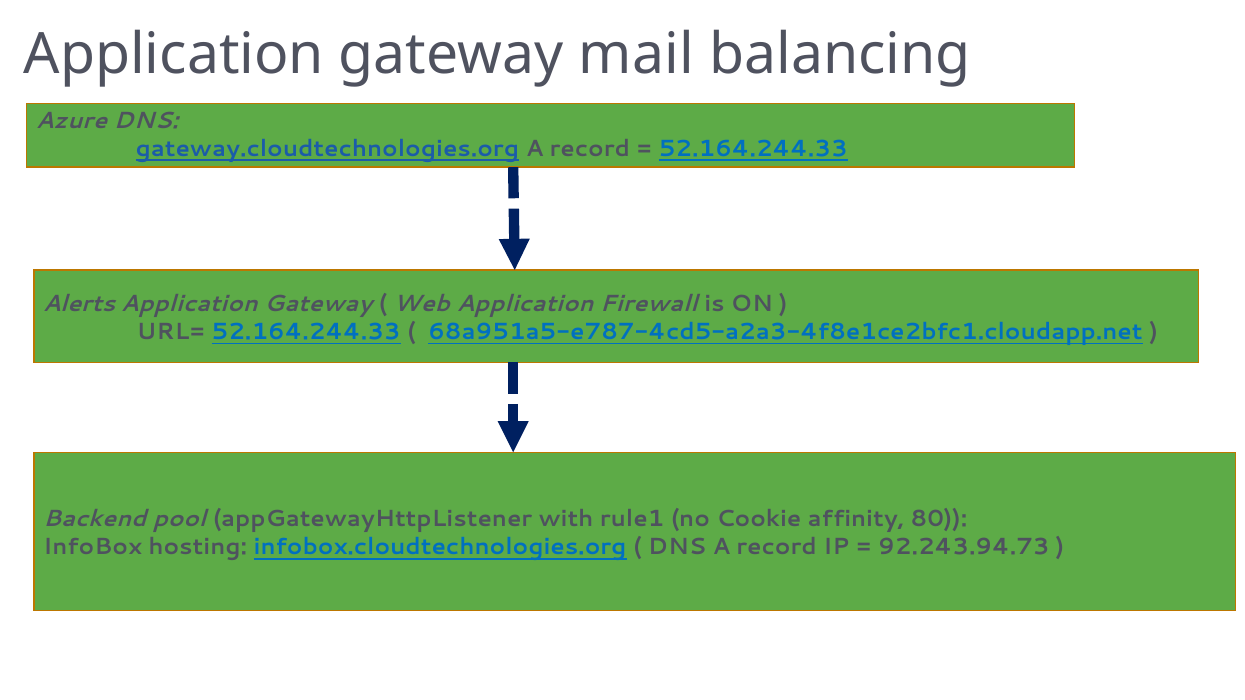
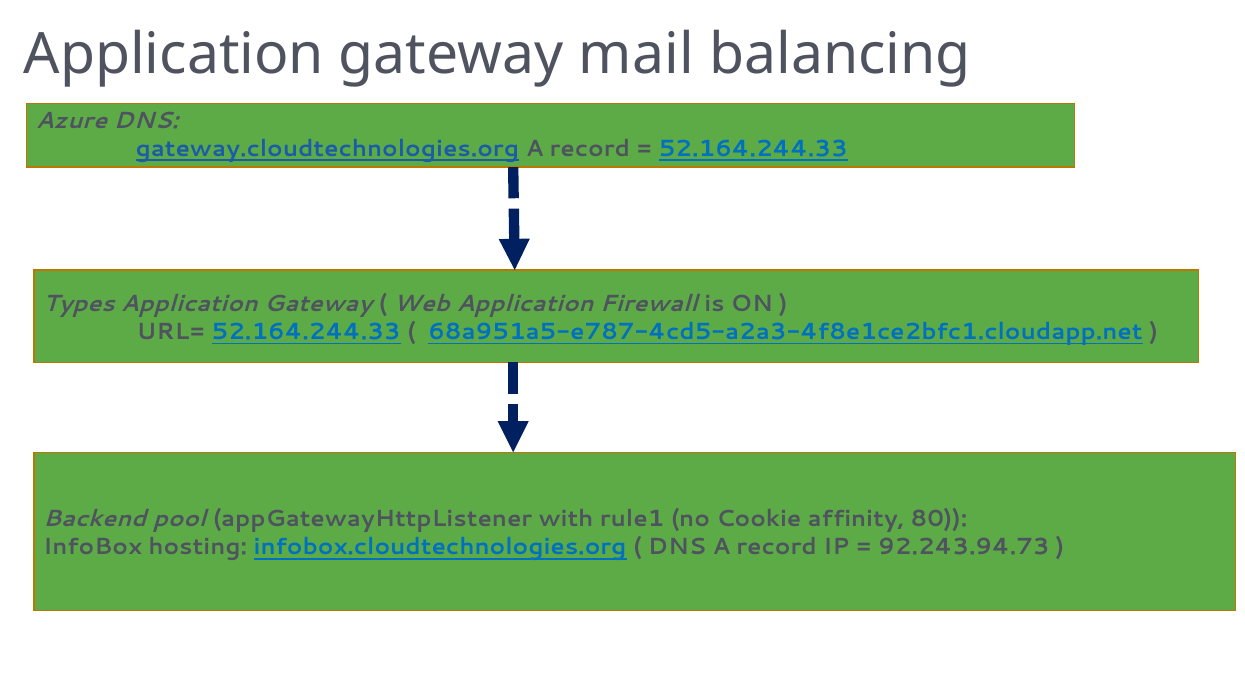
Alerts: Alerts -> Types
